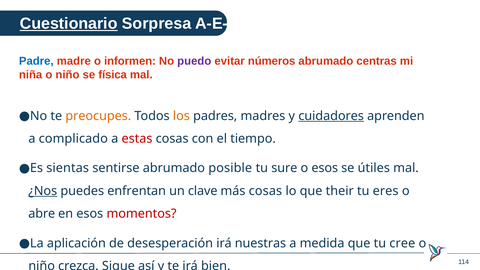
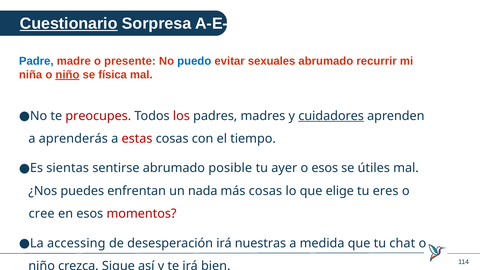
informen: informen -> presente
puedo colour: purple -> blue
números: números -> sexuales
centras: centras -> recurrir
niño at (67, 75) underline: none -> present
preocupes colour: orange -> red
los colour: orange -> red
complicado: complicado -> aprenderás
sure: sure -> ayer
¿Nos underline: present -> none
clave: clave -> nada
their: their -> elige
abre: abre -> cree
aplicación: aplicación -> accessing
cree: cree -> chat
